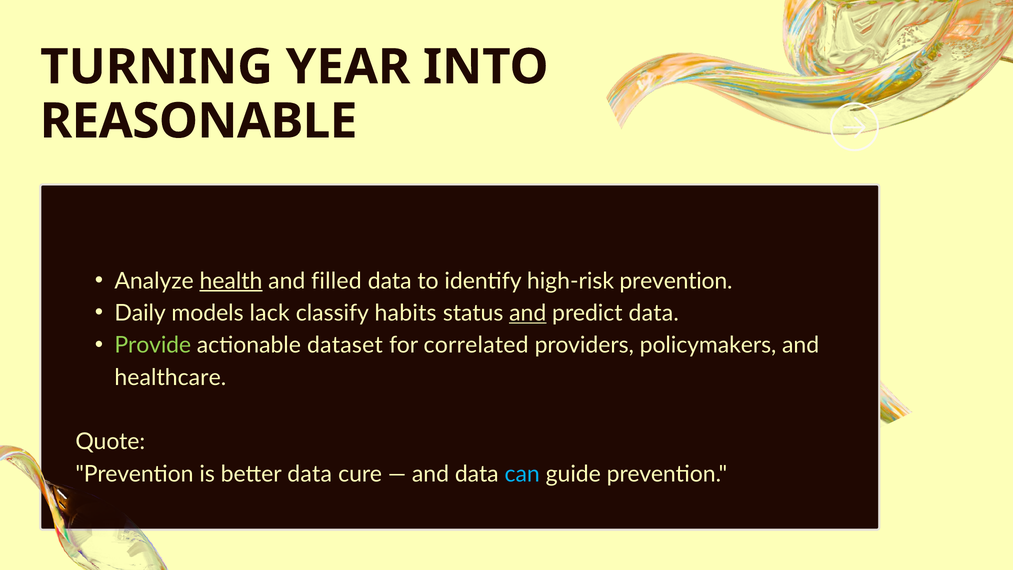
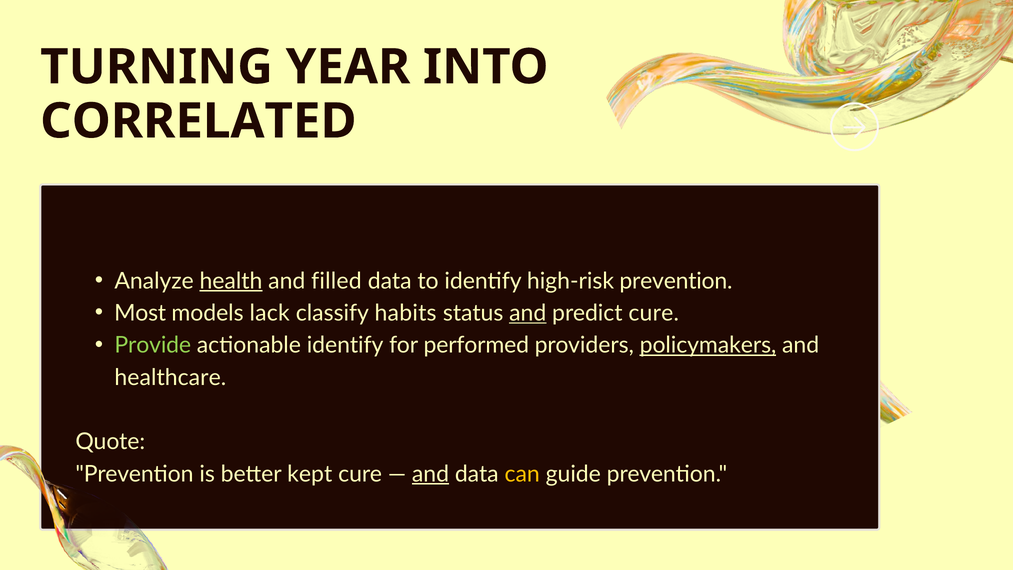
REASONABLE: REASONABLE -> CORRELATED
Daily: Daily -> Most
predict data: data -> cure
actionable dataset: dataset -> identify
correlated: correlated -> performed
policymakers underline: none -> present
better data: data -> kept
and at (431, 474) underline: none -> present
can colour: light blue -> yellow
